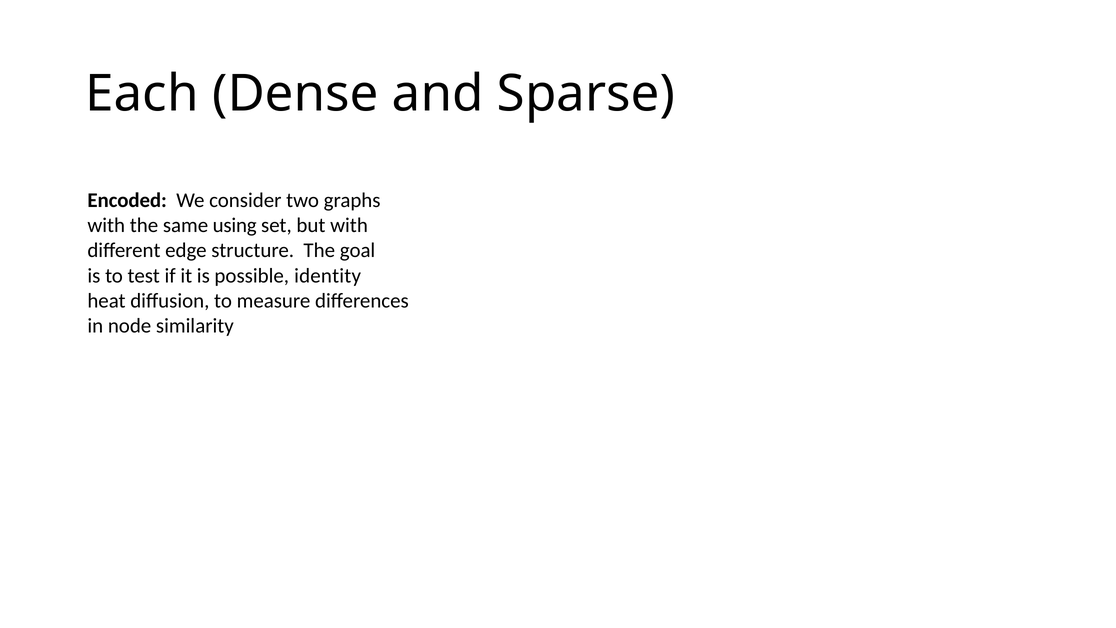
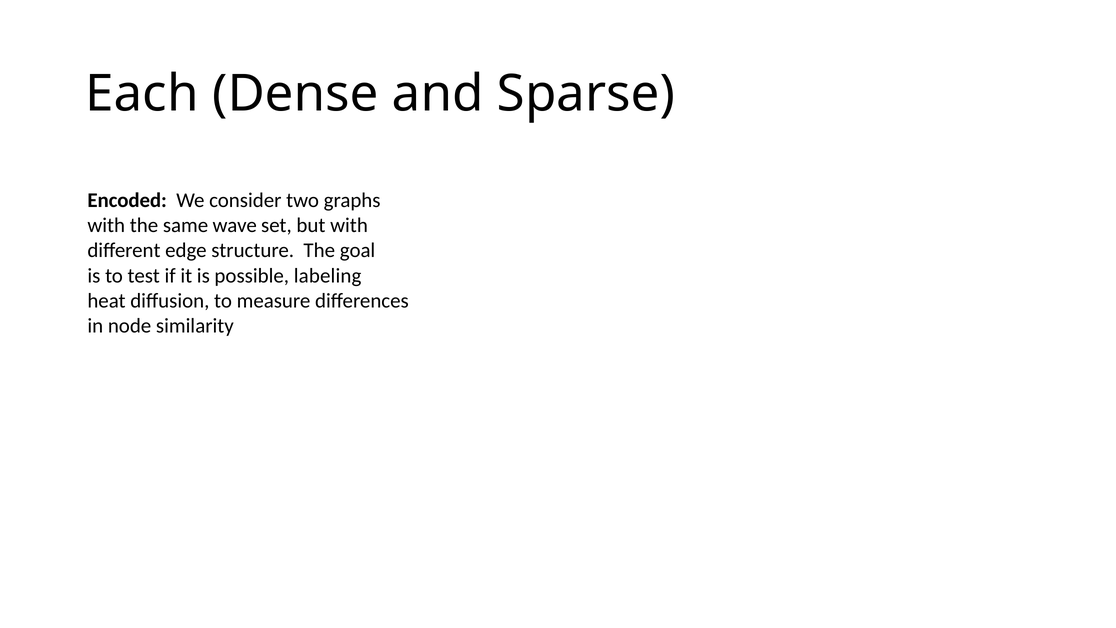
using: using -> wave
identity: identity -> labeling
